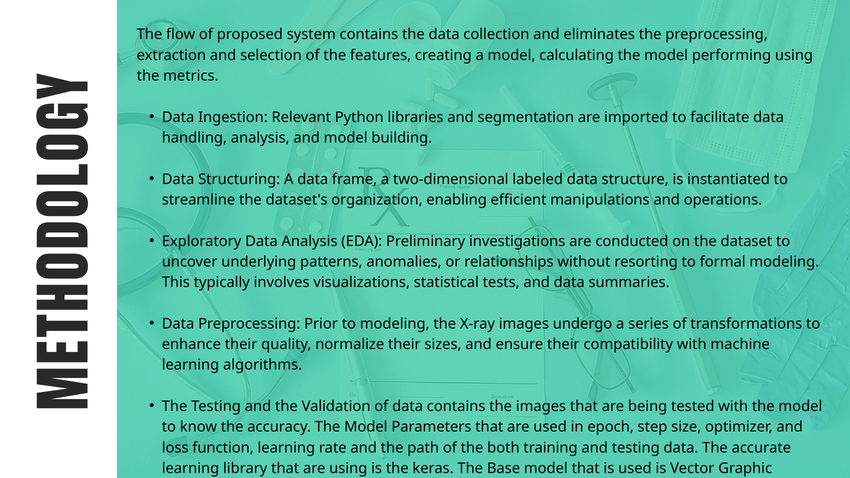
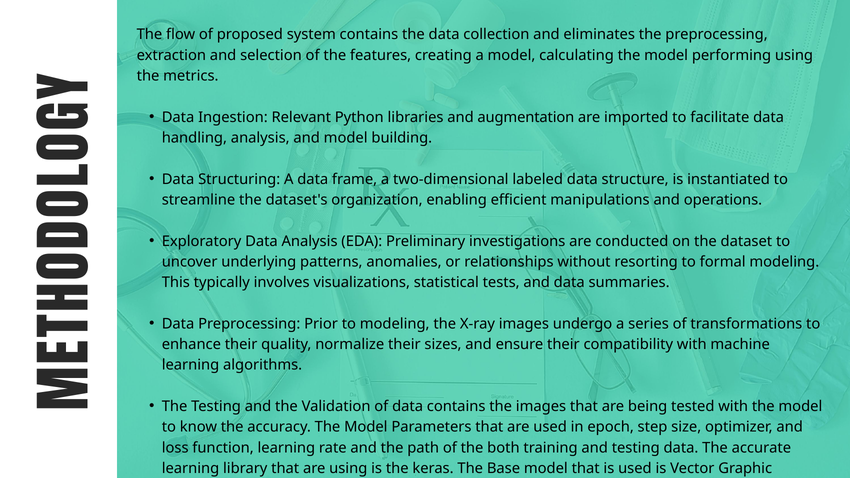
segmentation: segmentation -> augmentation
